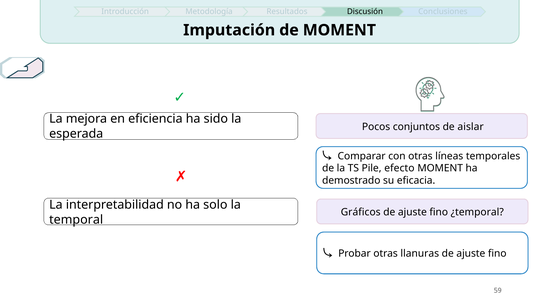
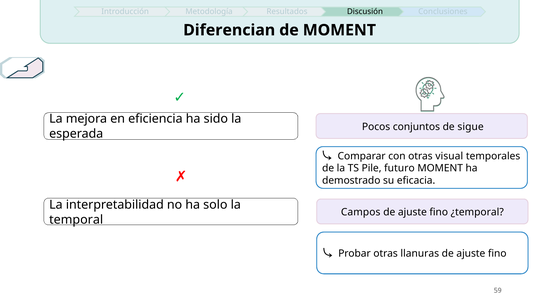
Imputación: Imputación -> Diferencian
aislar: aislar -> sigue
líneas: líneas -> visual
efecto: efecto -> futuro
Gráficos: Gráficos -> Campos
